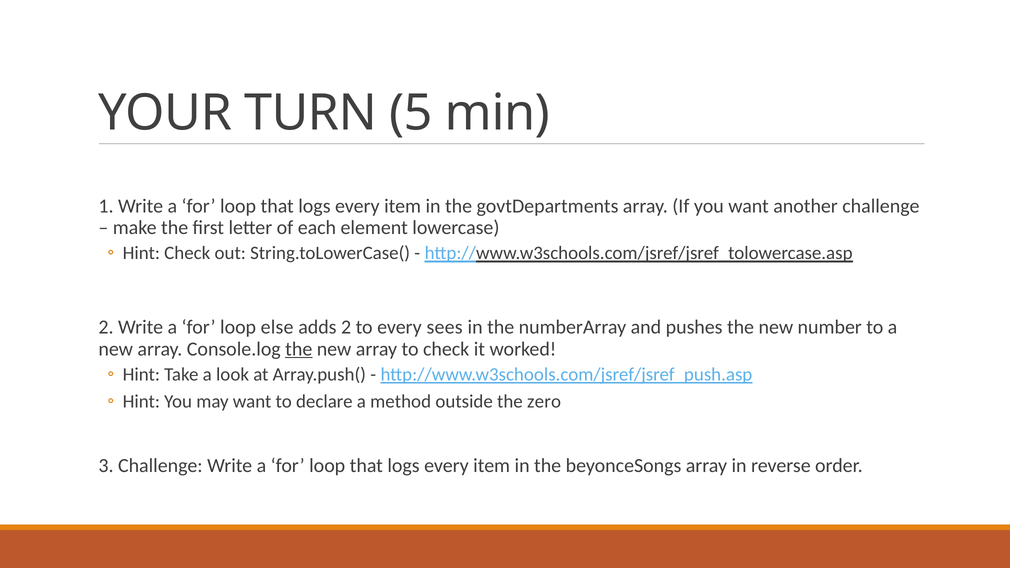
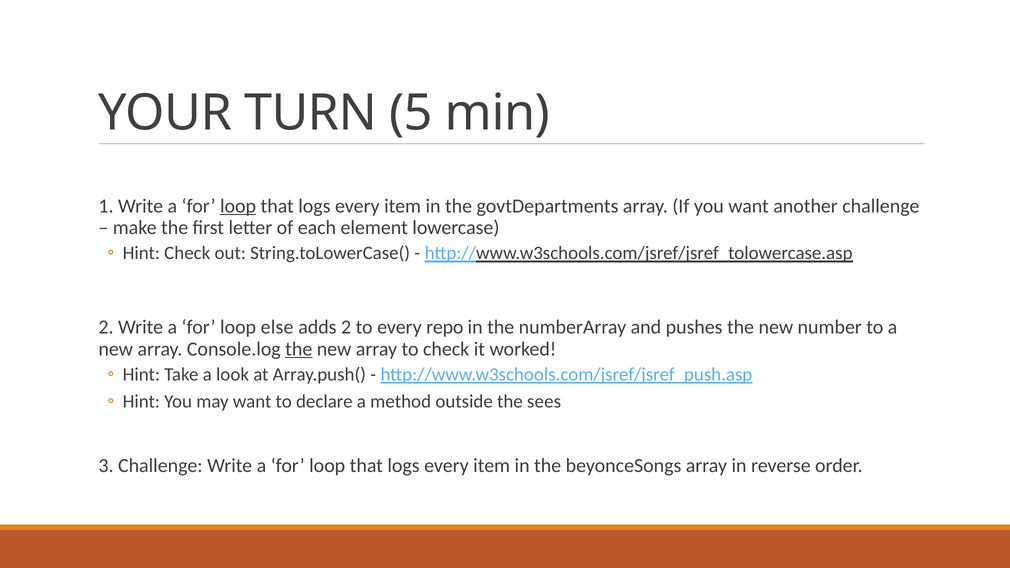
loop at (238, 206) underline: none -> present
sees: sees -> repo
zero: zero -> sees
